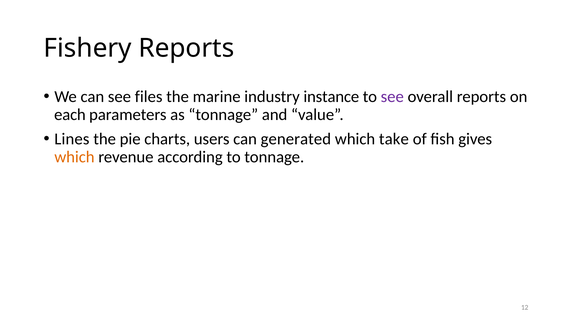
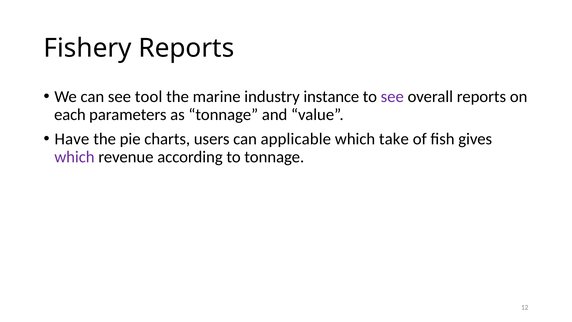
files: files -> tool
Lines: Lines -> Have
generated: generated -> applicable
which at (74, 157) colour: orange -> purple
